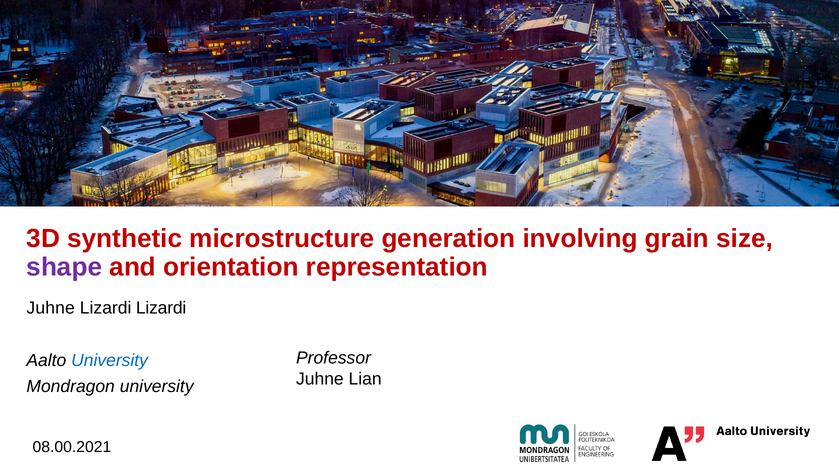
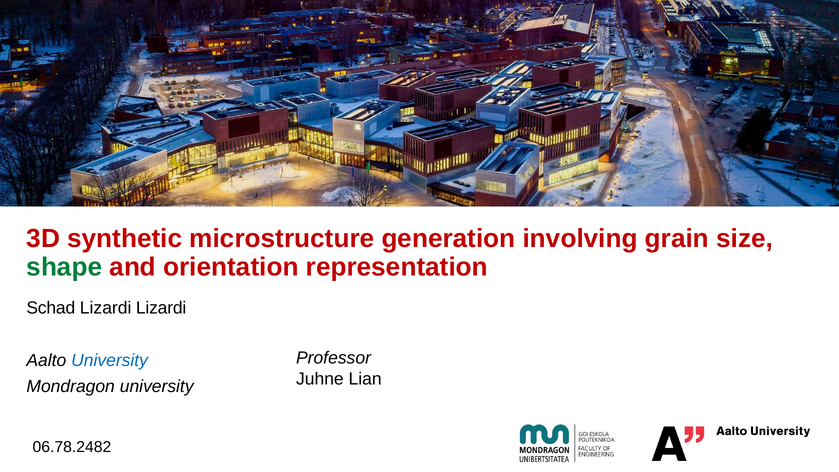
shape colour: purple -> green
Juhne at (51, 308): Juhne -> Schad
08.00.2021: 08.00.2021 -> 06.78.2482
